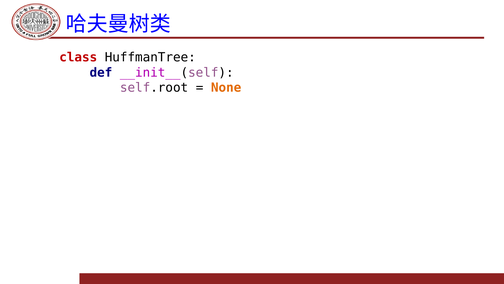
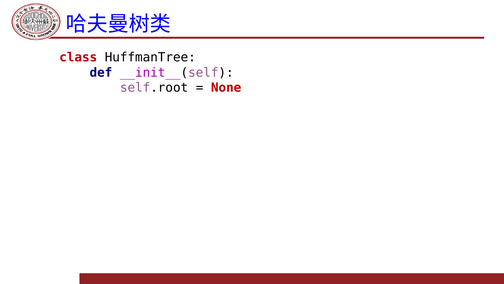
None colour: orange -> red
